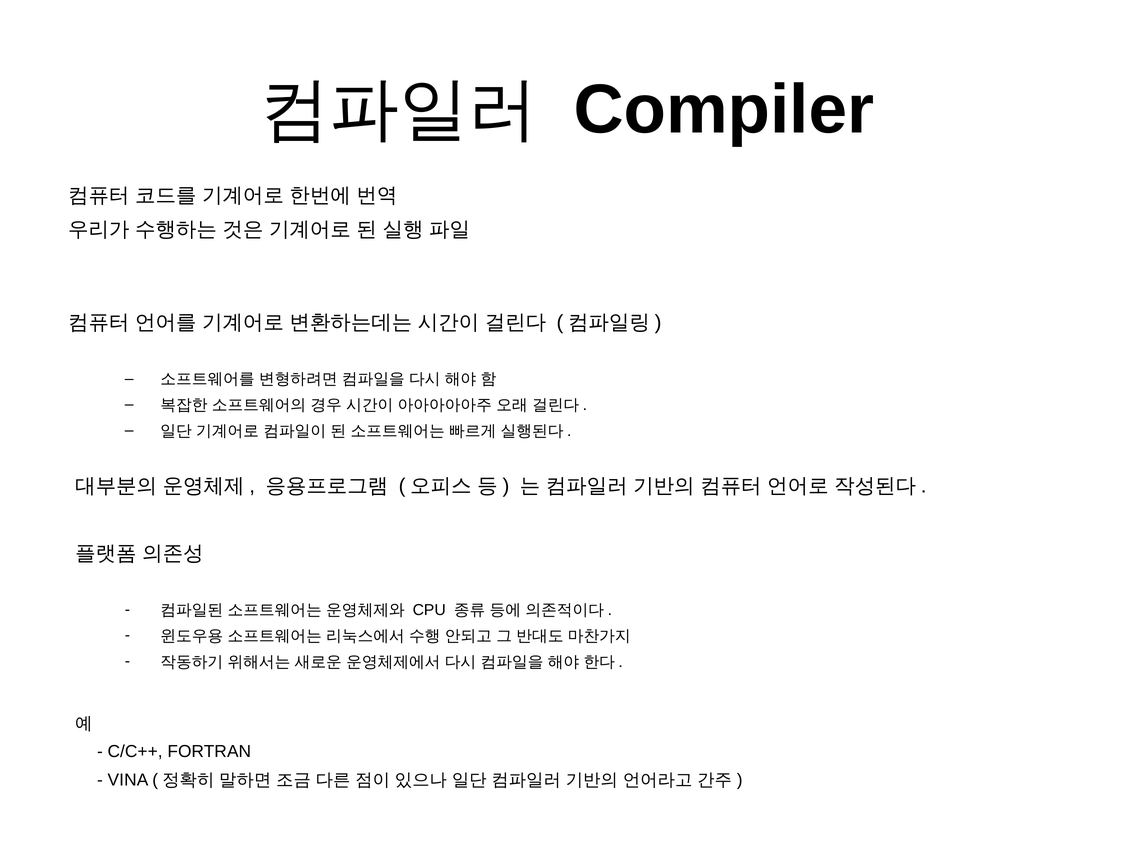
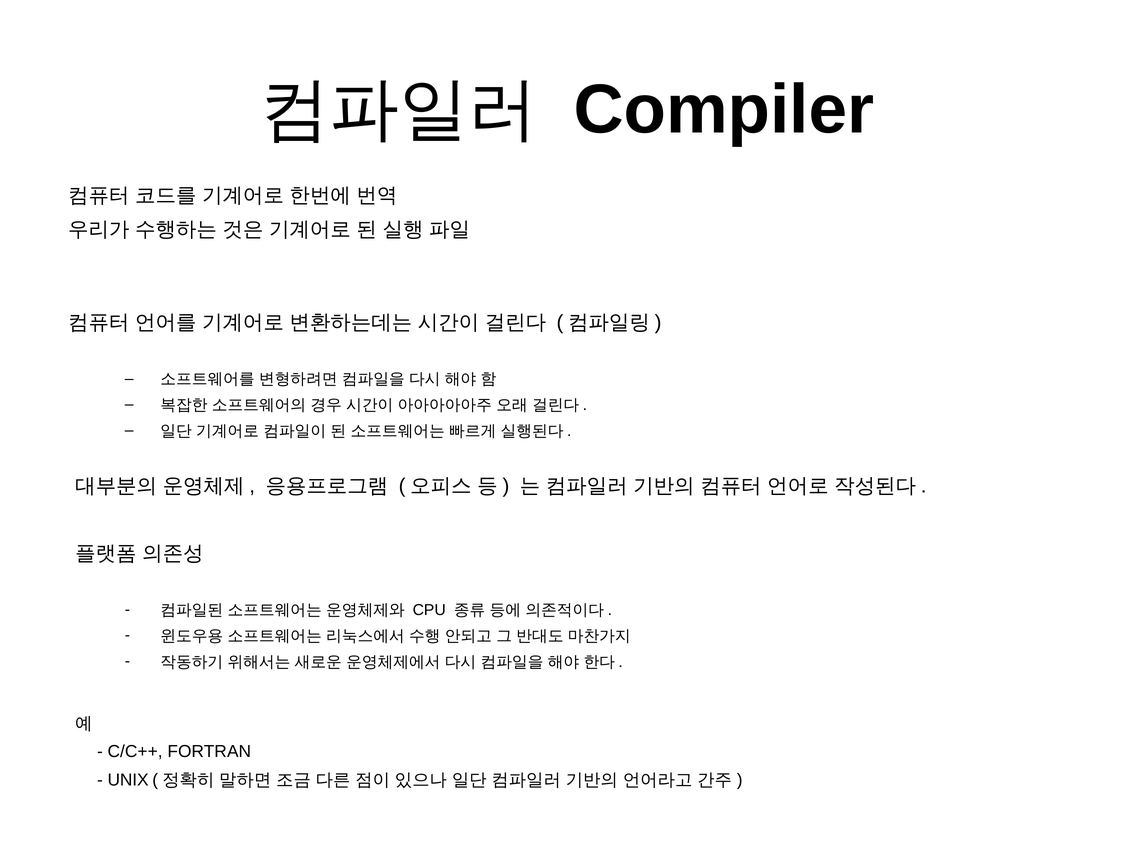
VINA: VINA -> UNIX
